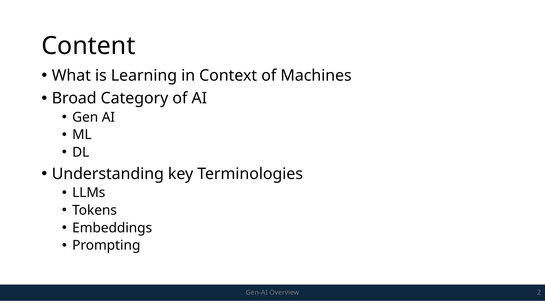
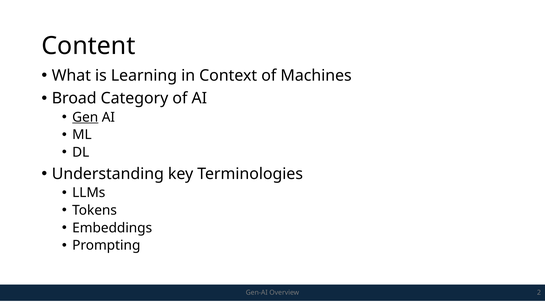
Gen underline: none -> present
